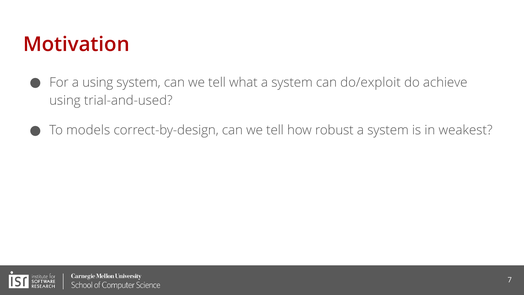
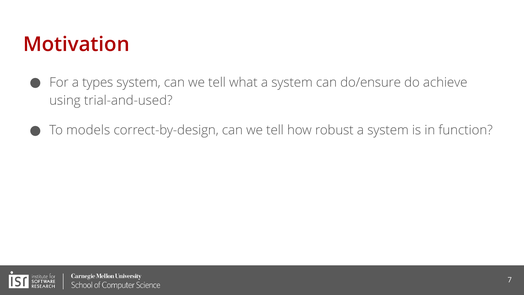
a using: using -> types
do/exploit: do/exploit -> do/ensure
weakest: weakest -> function
